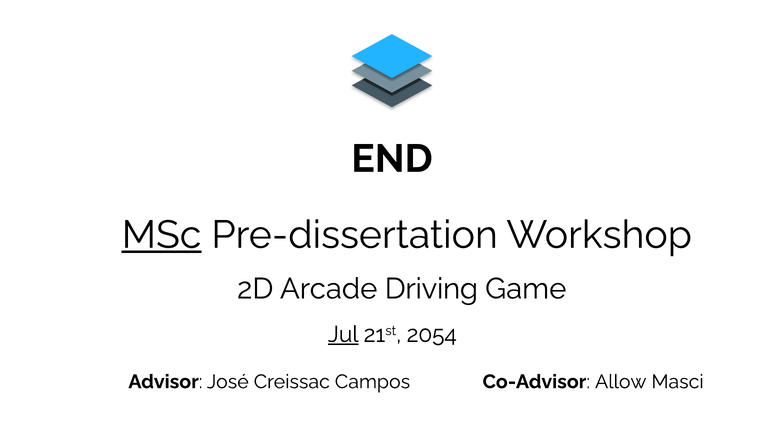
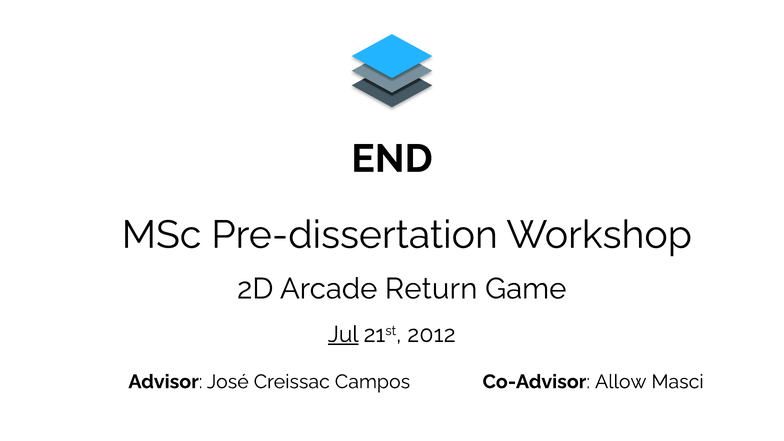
MSc underline: present -> none
Driving: Driving -> Return
2054: 2054 -> 2012
